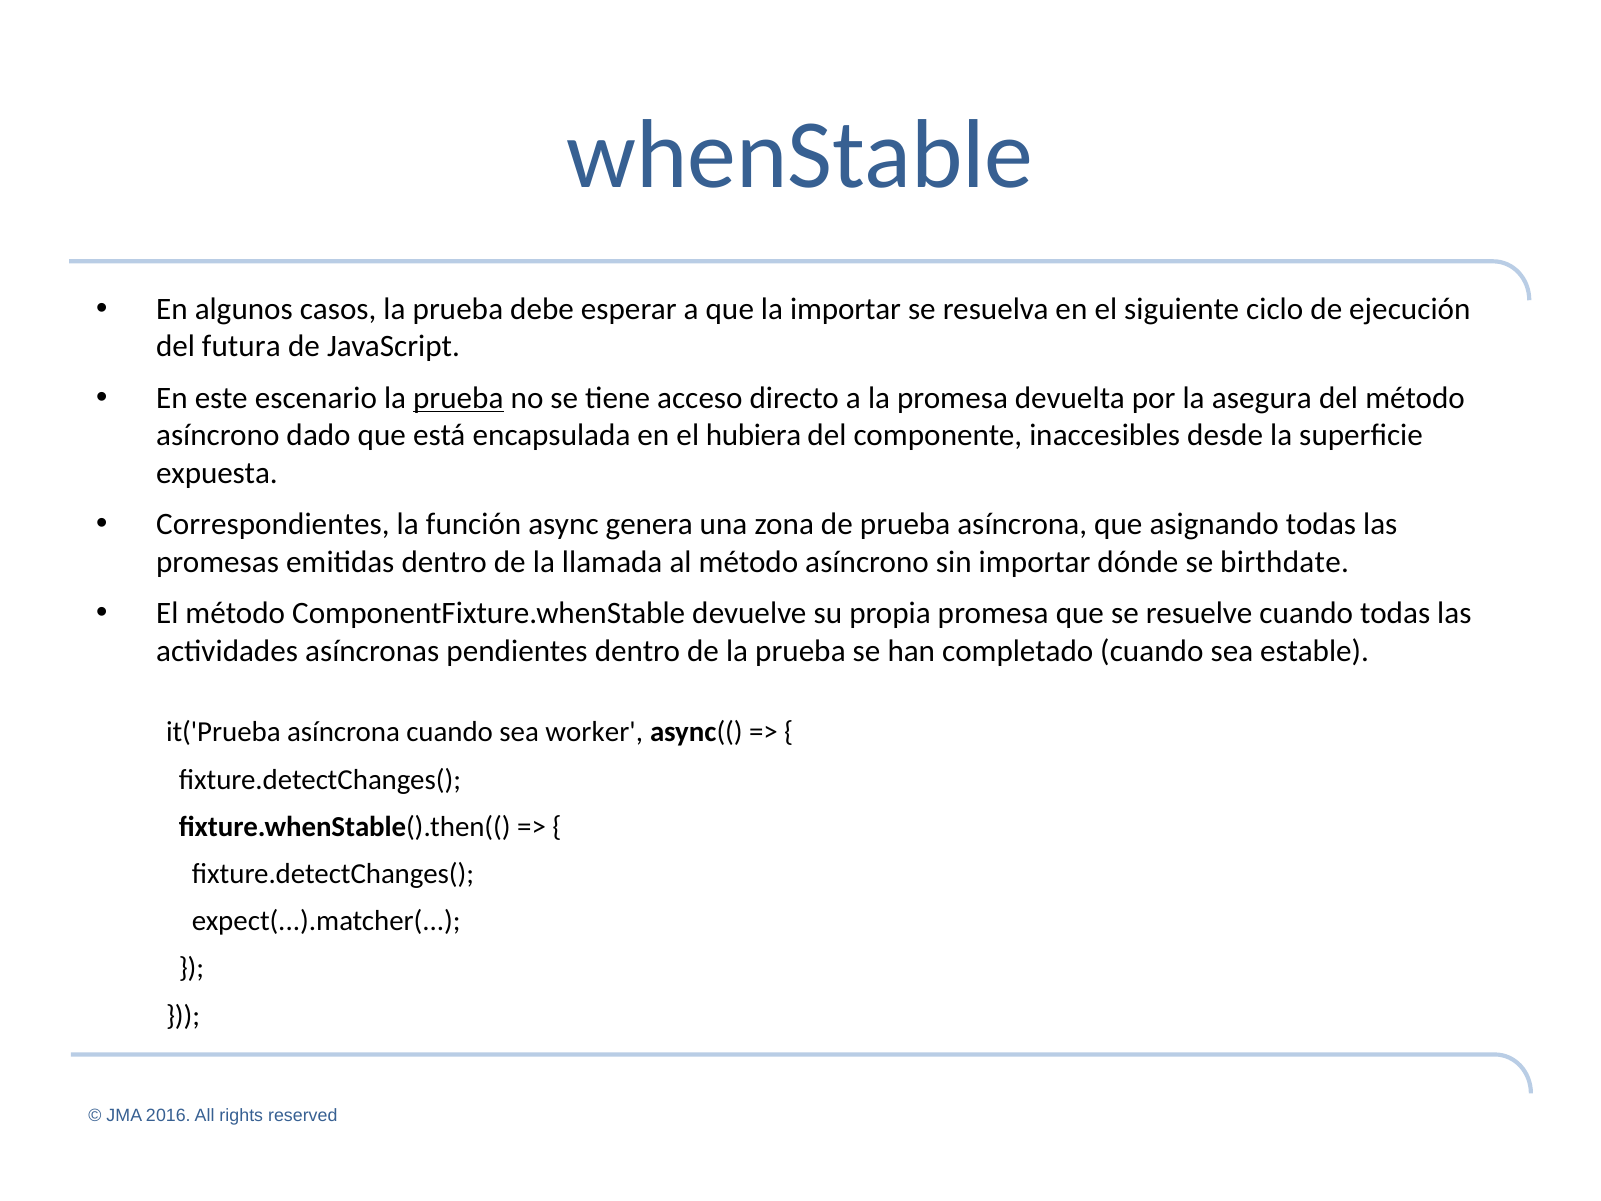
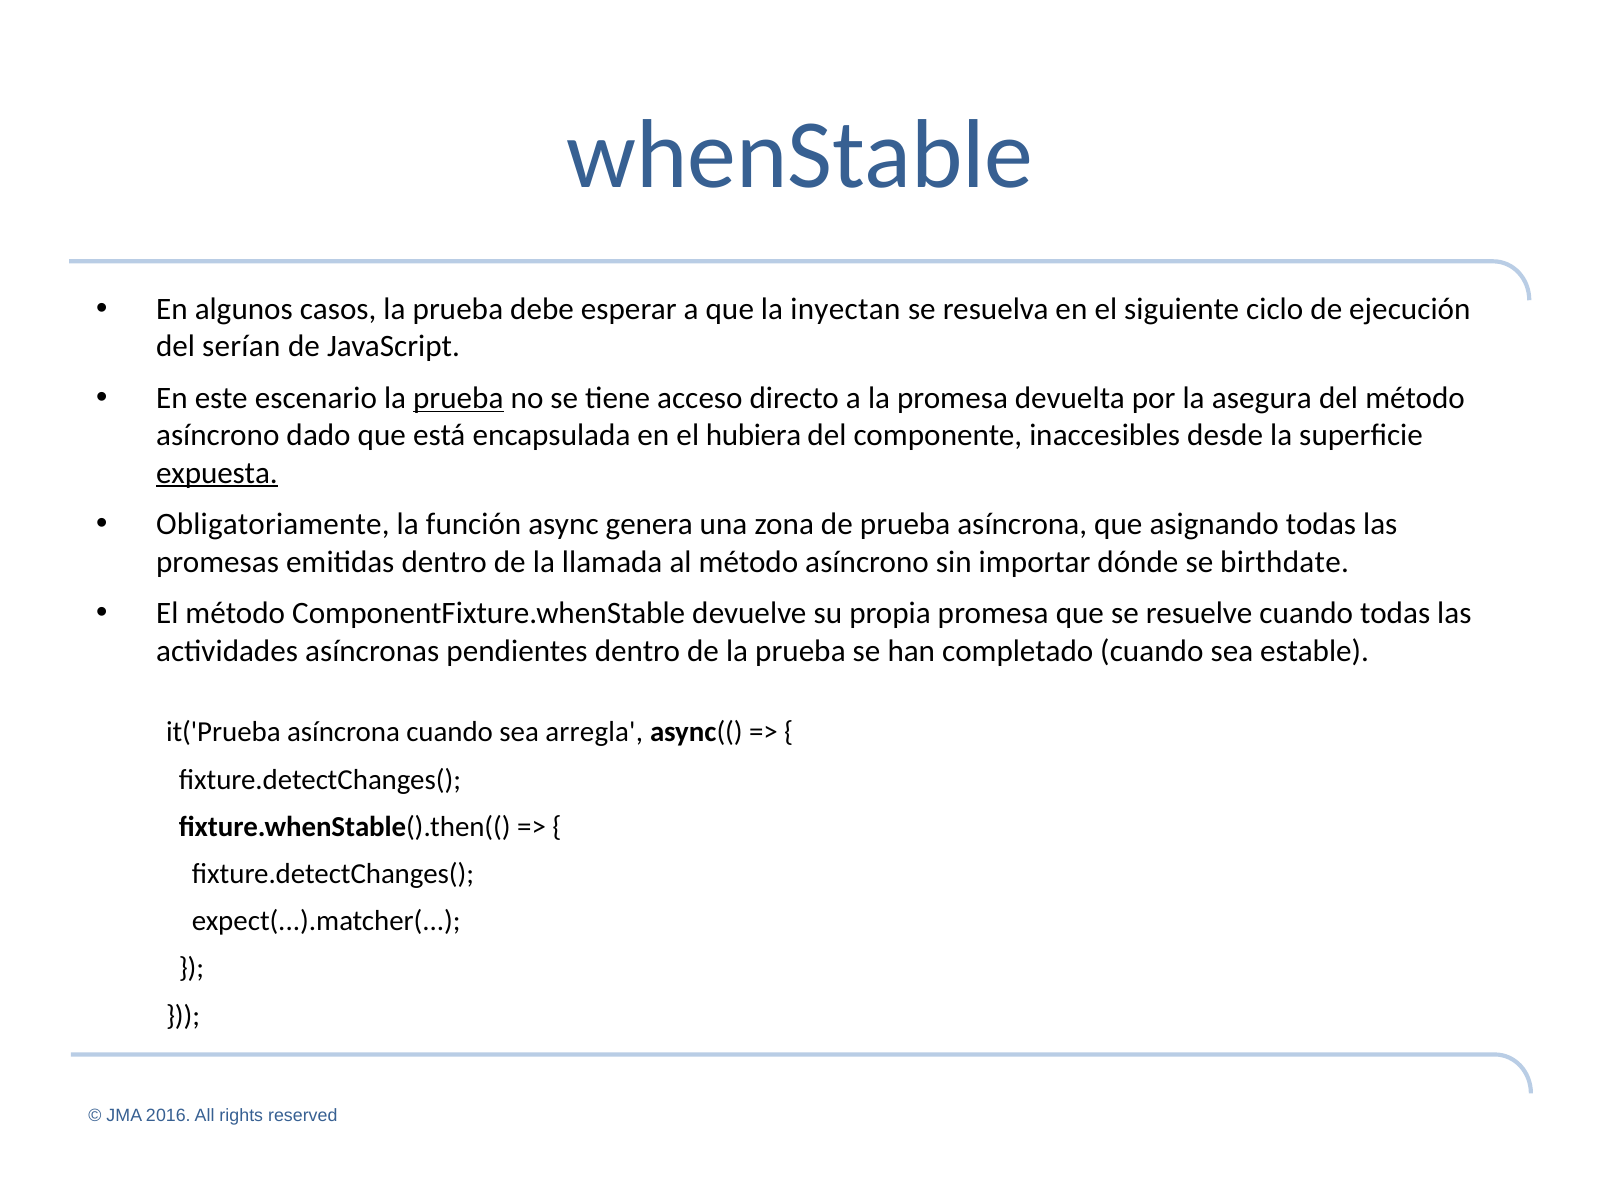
la importar: importar -> inyectan
futura: futura -> serían
expuesta underline: none -> present
Correspondientes: Correspondientes -> Obligatoriamente
worker: worker -> arregla
